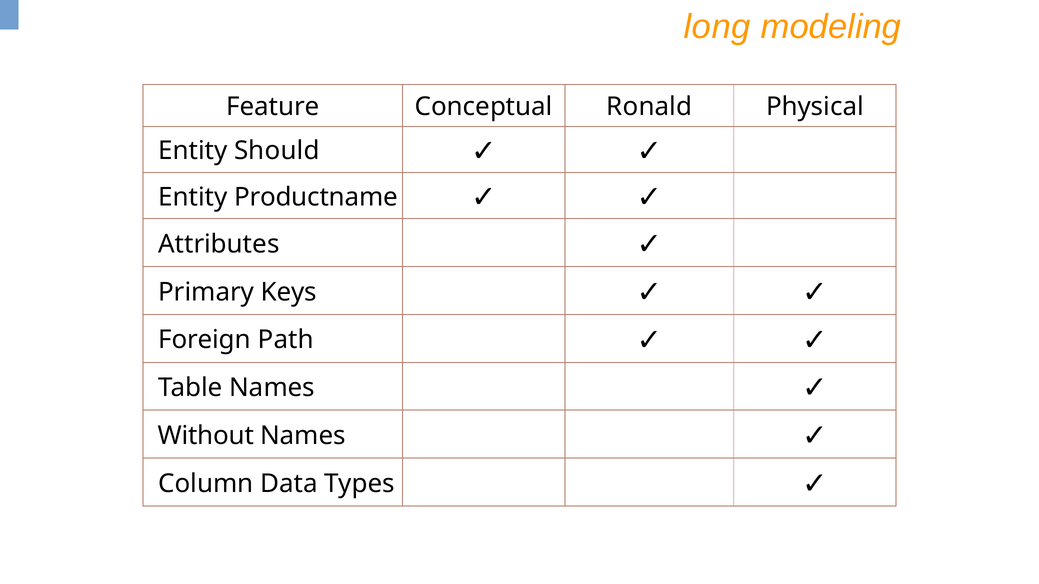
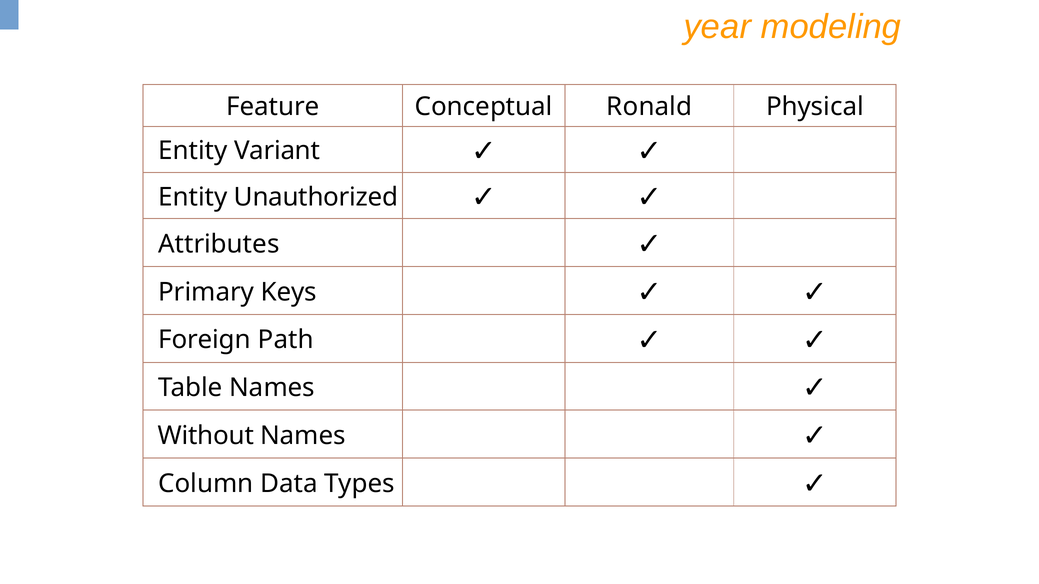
long: long -> year
Should: Should -> Variant
Productname: Productname -> Unauthorized
